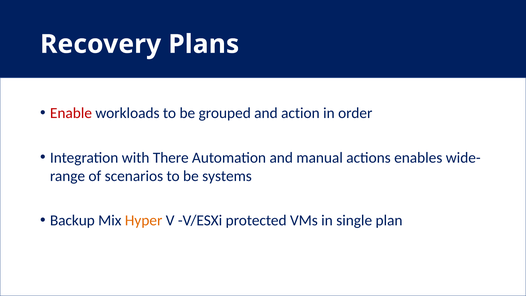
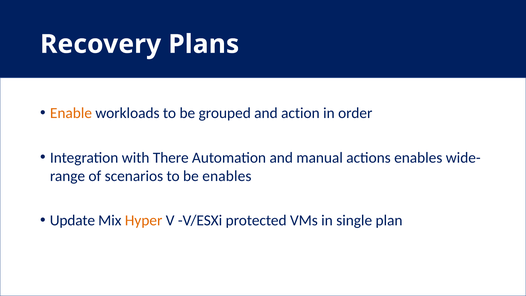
Enable colour: red -> orange
be systems: systems -> enables
Backup: Backup -> Update
